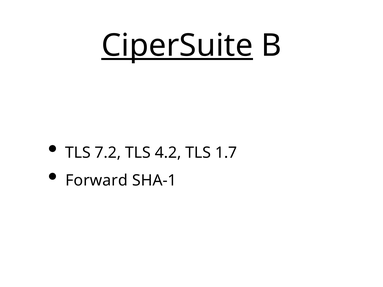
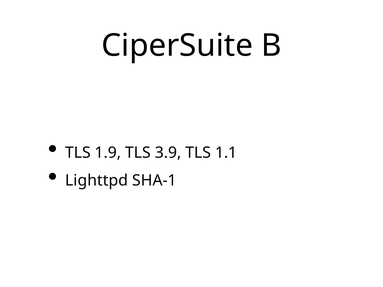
CiperSuite underline: present -> none
7.2: 7.2 -> 1.9
4.2: 4.2 -> 3.9
1.7: 1.7 -> 1.1
Forward: Forward -> Lighttpd
